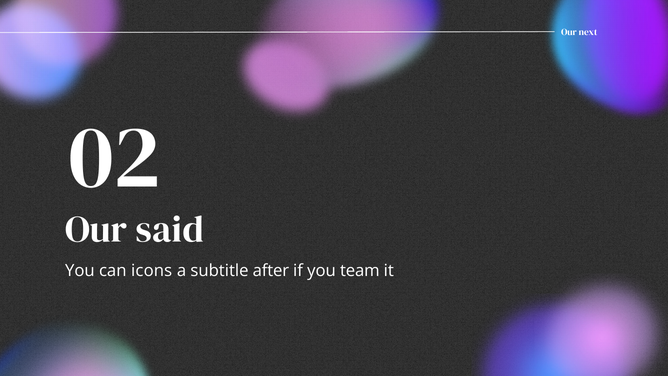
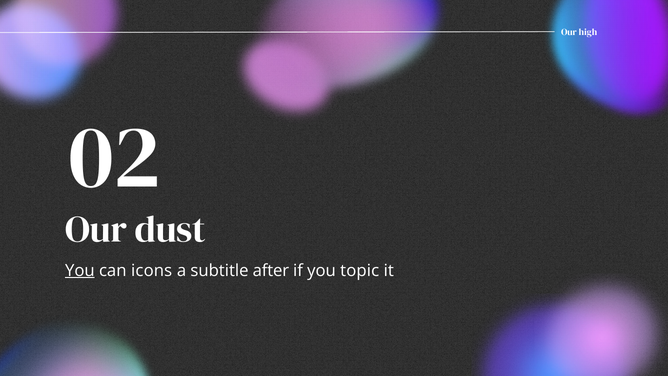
next: next -> high
said: said -> dust
You at (80, 270) underline: none -> present
team: team -> topic
